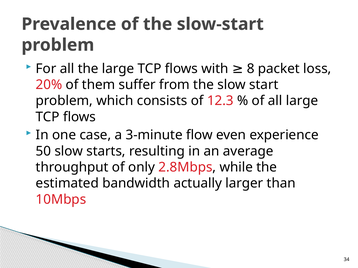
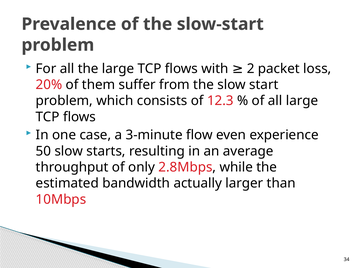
8: 8 -> 2
